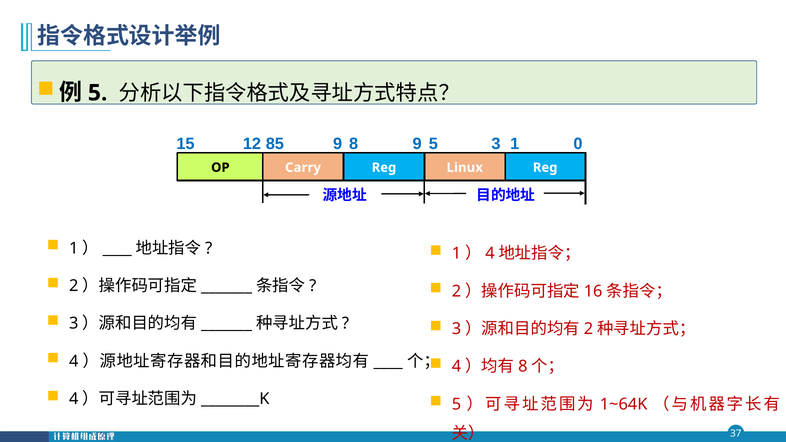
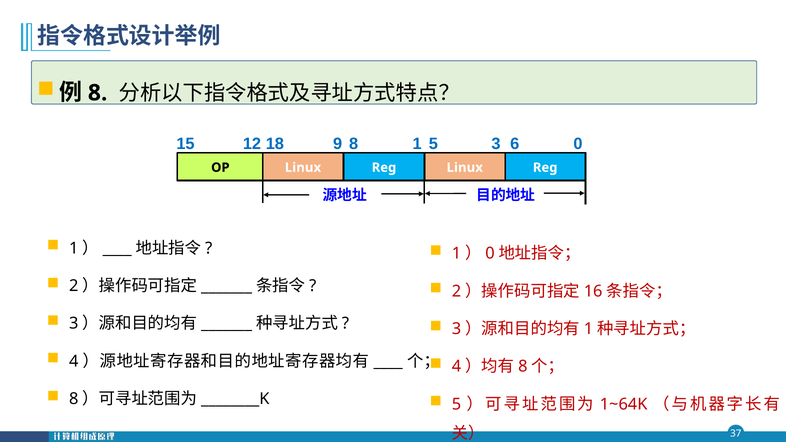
5 at (98, 93): 5 -> 8
85: 85 -> 18
8 9: 9 -> 1
3 1: 1 -> 6
Carry at (303, 168): Carry -> Linux
4 at (490, 254): 4 -> 0
2 at (588, 329): 2 -> 1
4 at (74, 399): 4 -> 8
